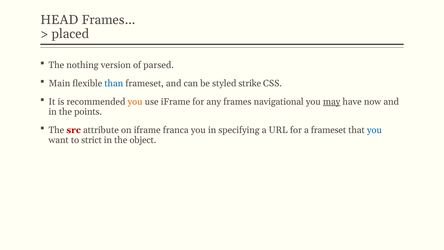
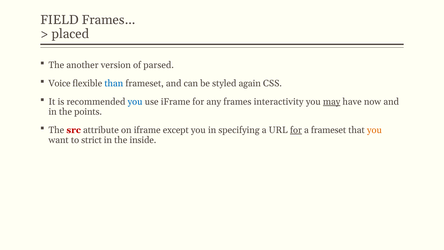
HEAD: HEAD -> FIELD
nothing: nothing -> another
Main: Main -> Voice
strike: strike -> again
you at (135, 102) colour: orange -> blue
navigational: navigational -> interactivity
franca: franca -> except
for at (296, 130) underline: none -> present
you at (374, 130) colour: blue -> orange
object: object -> inside
